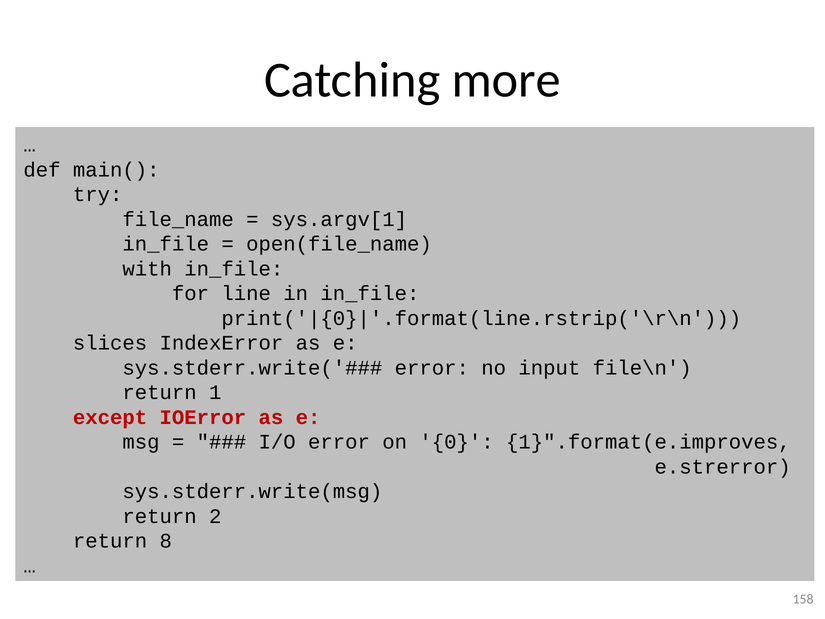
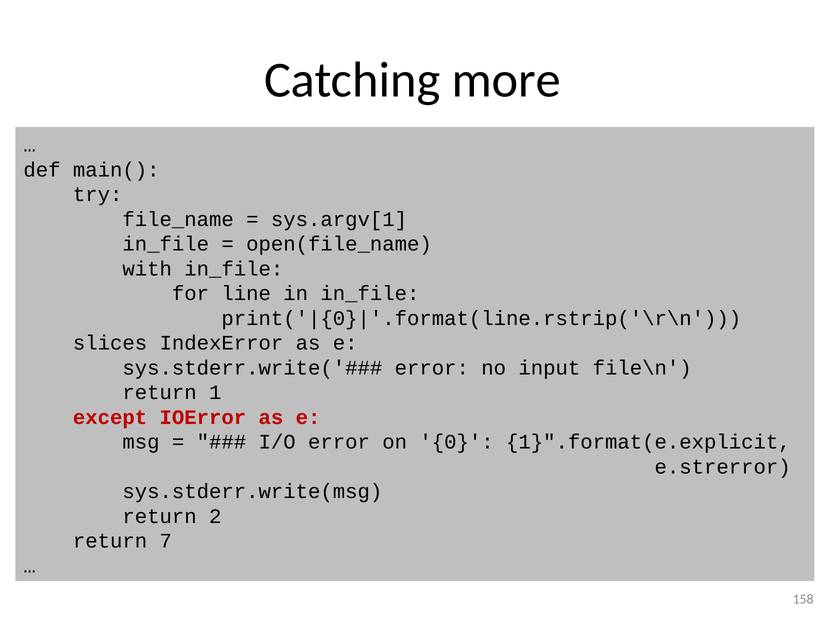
1}".format(e.improves: 1}".format(e.improves -> 1}".format(e.explicit
8: 8 -> 7
